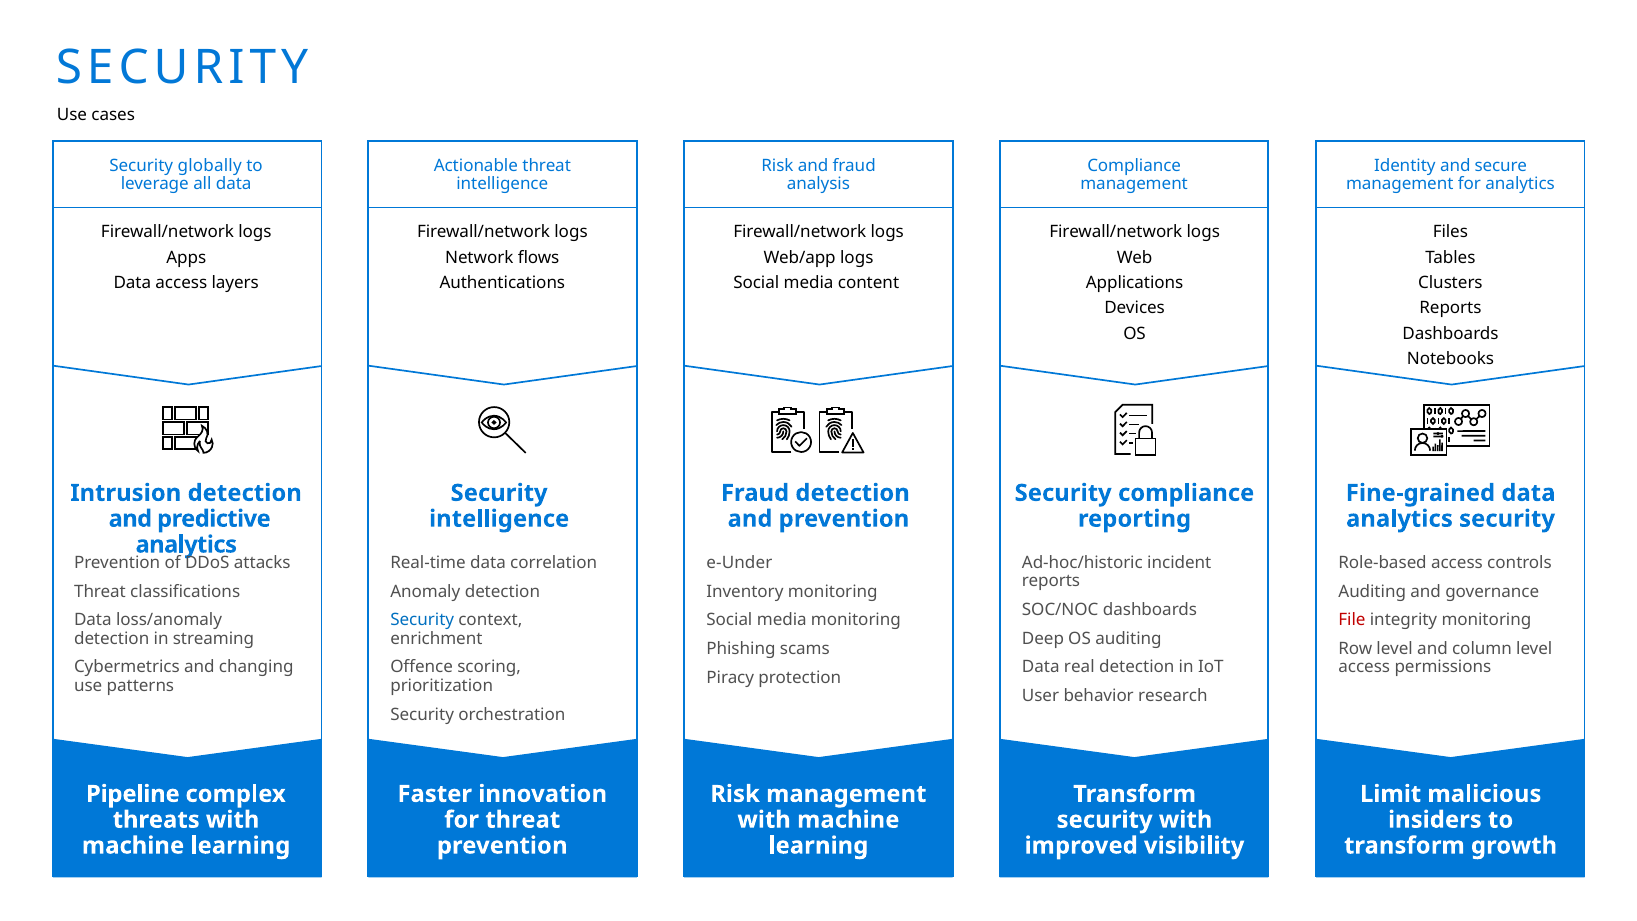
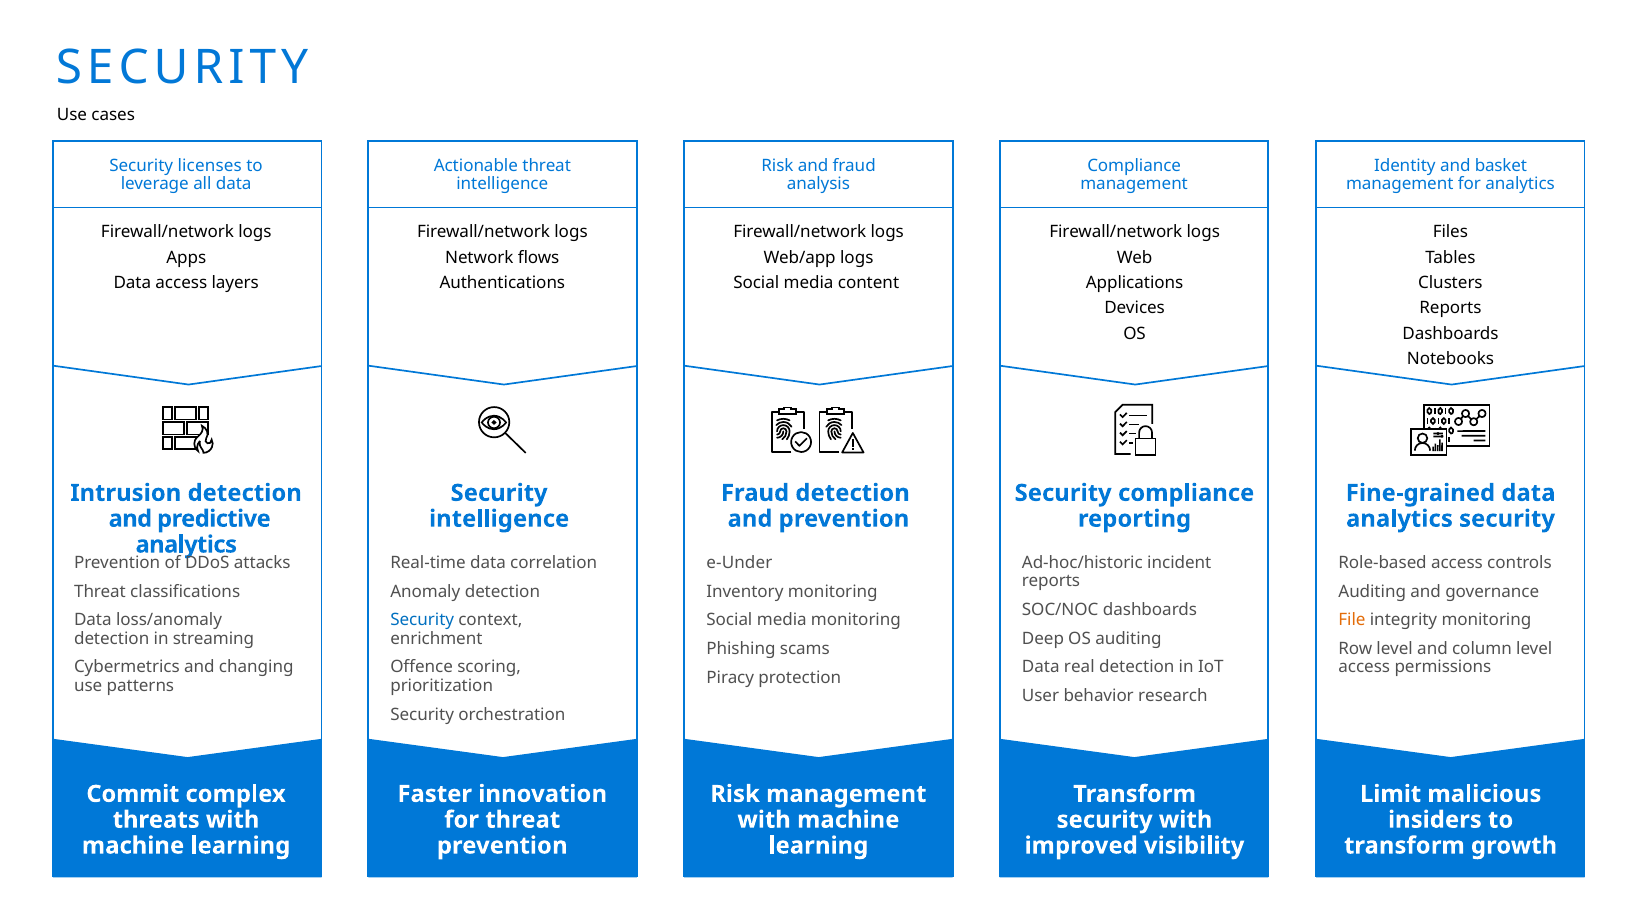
globally: globally -> licenses
secure: secure -> basket
File colour: red -> orange
Pipeline: Pipeline -> Commit
